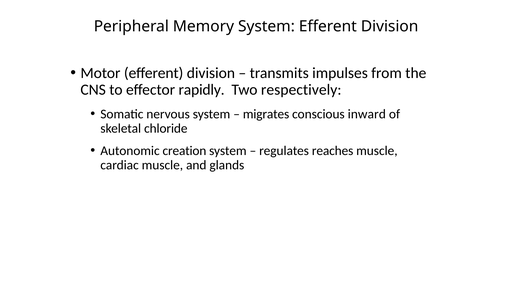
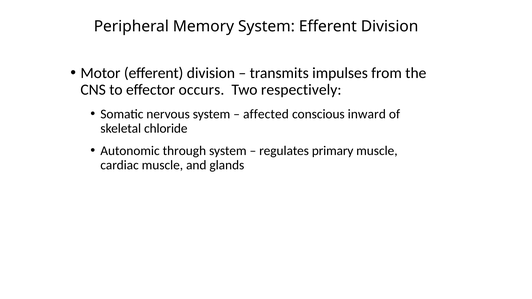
rapidly: rapidly -> occurs
migrates: migrates -> affected
creation: creation -> through
reaches: reaches -> primary
